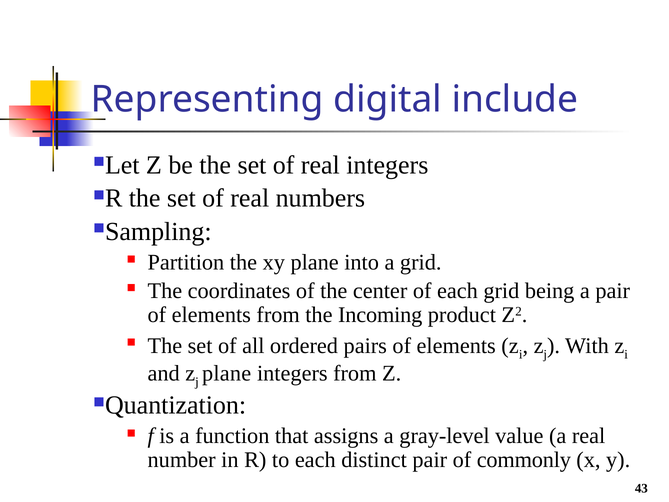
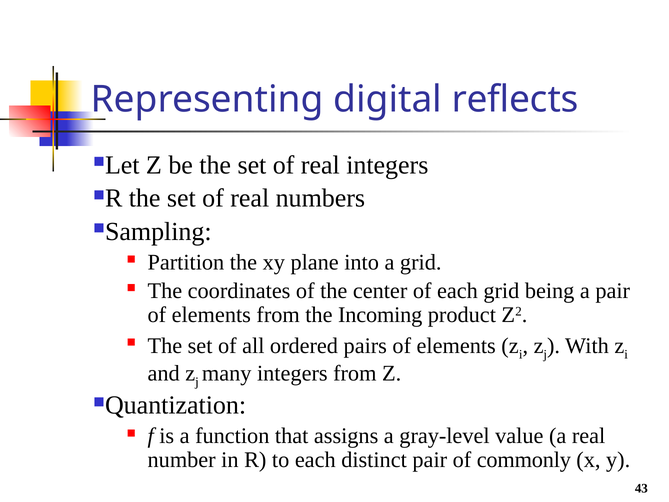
include: include -> reflects
plane at (227, 373): plane -> many
